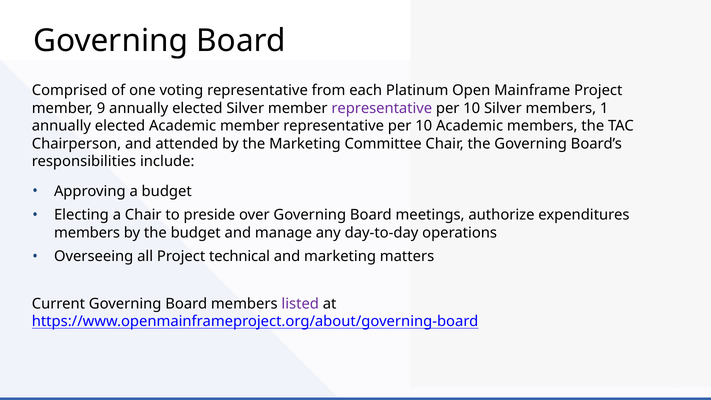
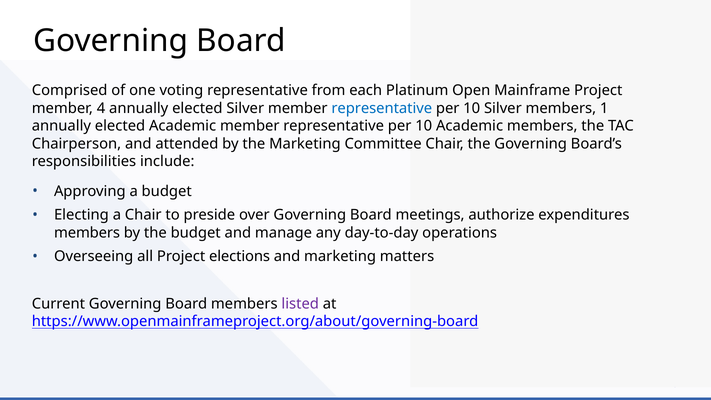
9: 9 -> 4
representative at (382, 108) colour: purple -> blue
technical: technical -> elections
